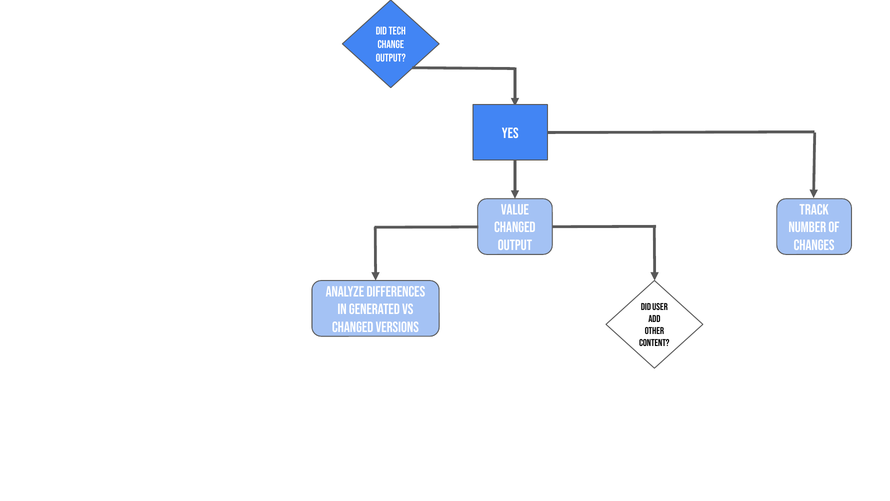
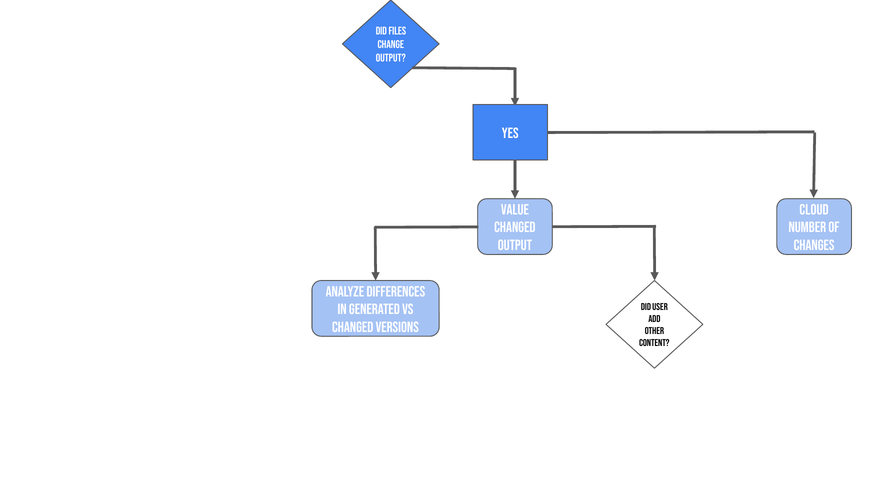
tech: tech -> files
Track: Track -> Cloud
